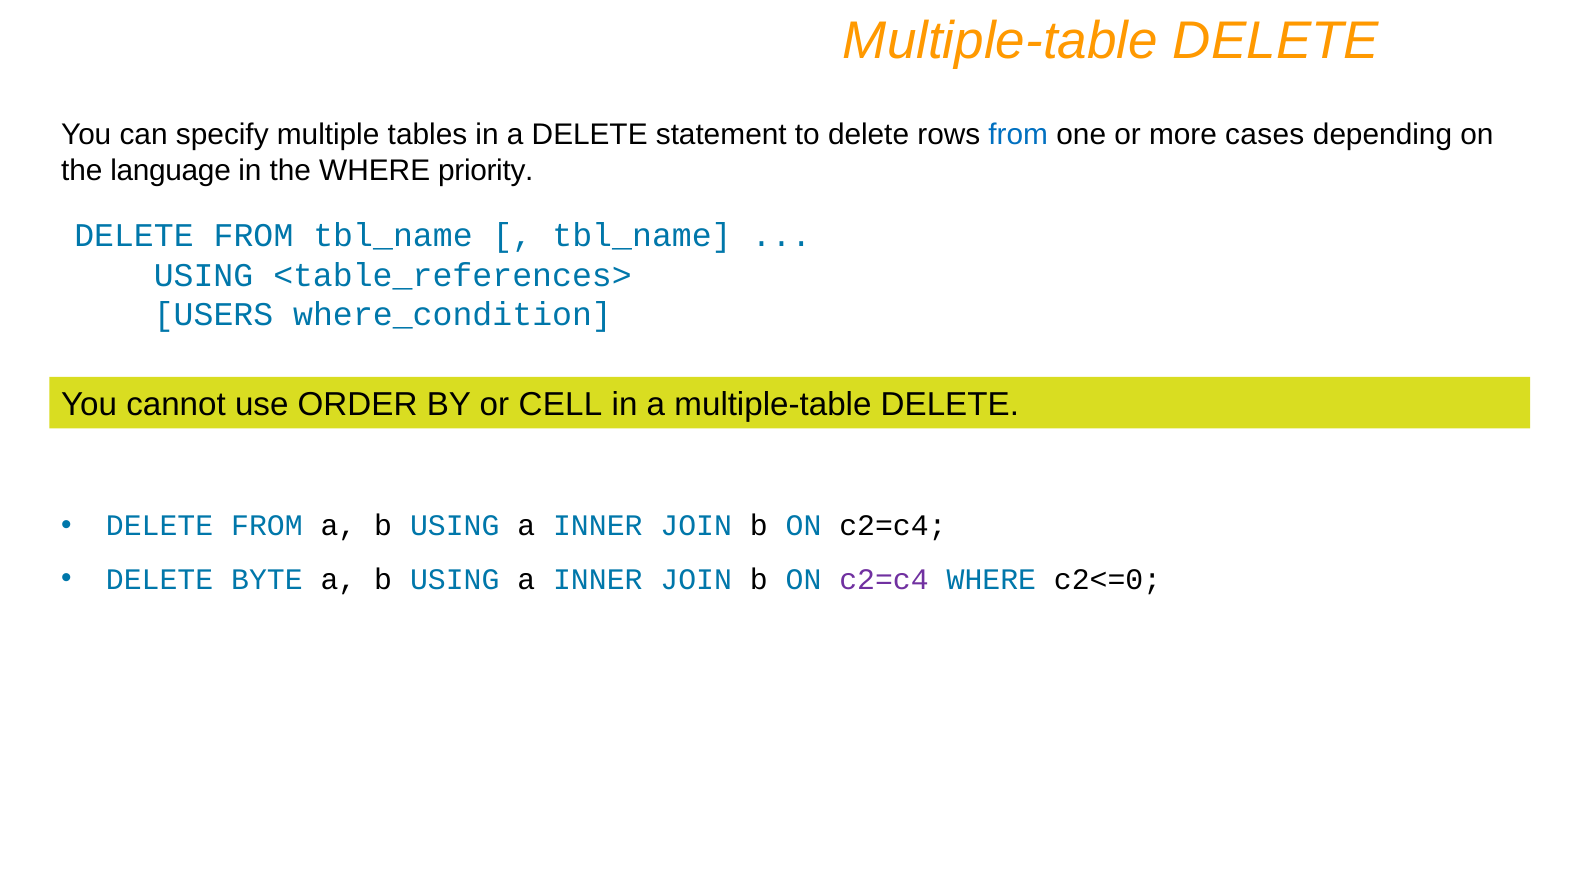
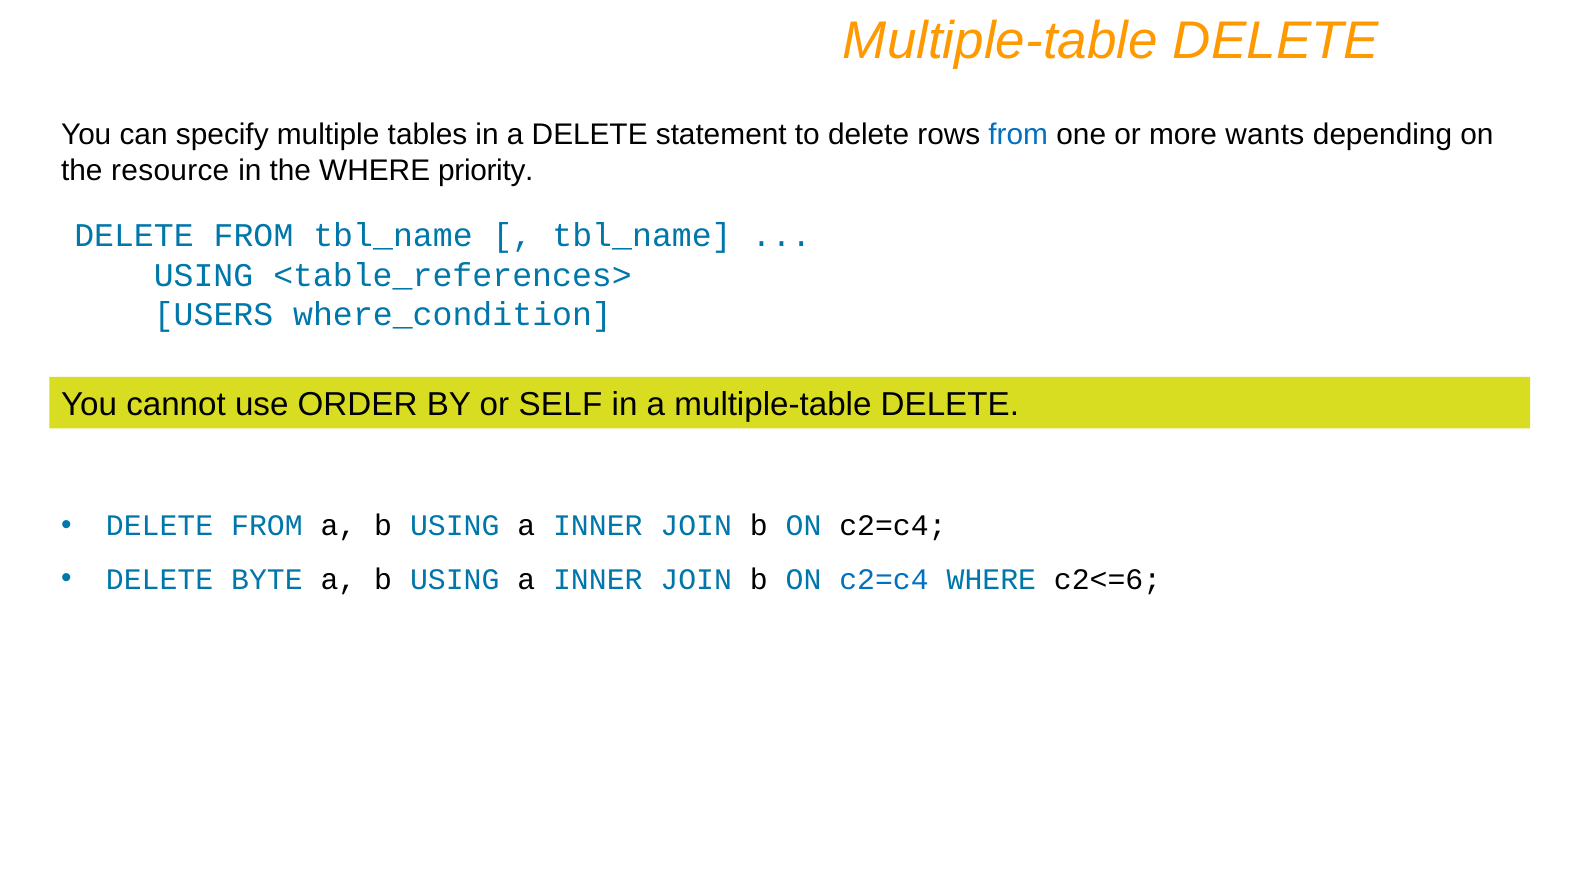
cases: cases -> wants
language: language -> resource
CELL: CELL -> SELF
c2=c4 at (884, 580) colour: purple -> blue
c2<=0: c2<=0 -> c2<=6
